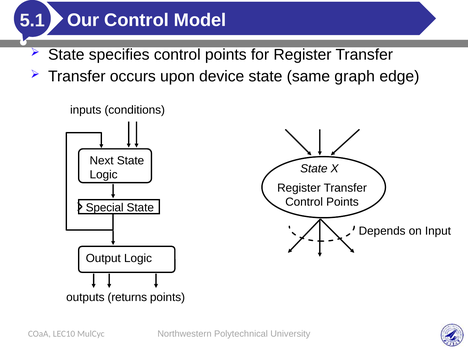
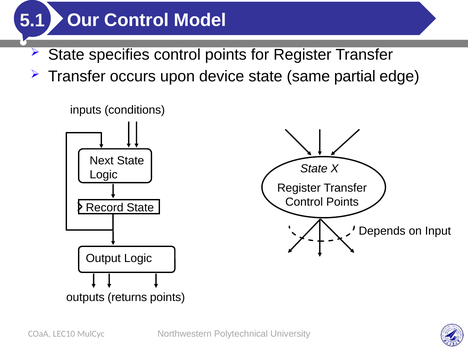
graph: graph -> partial
Special: Special -> Record
